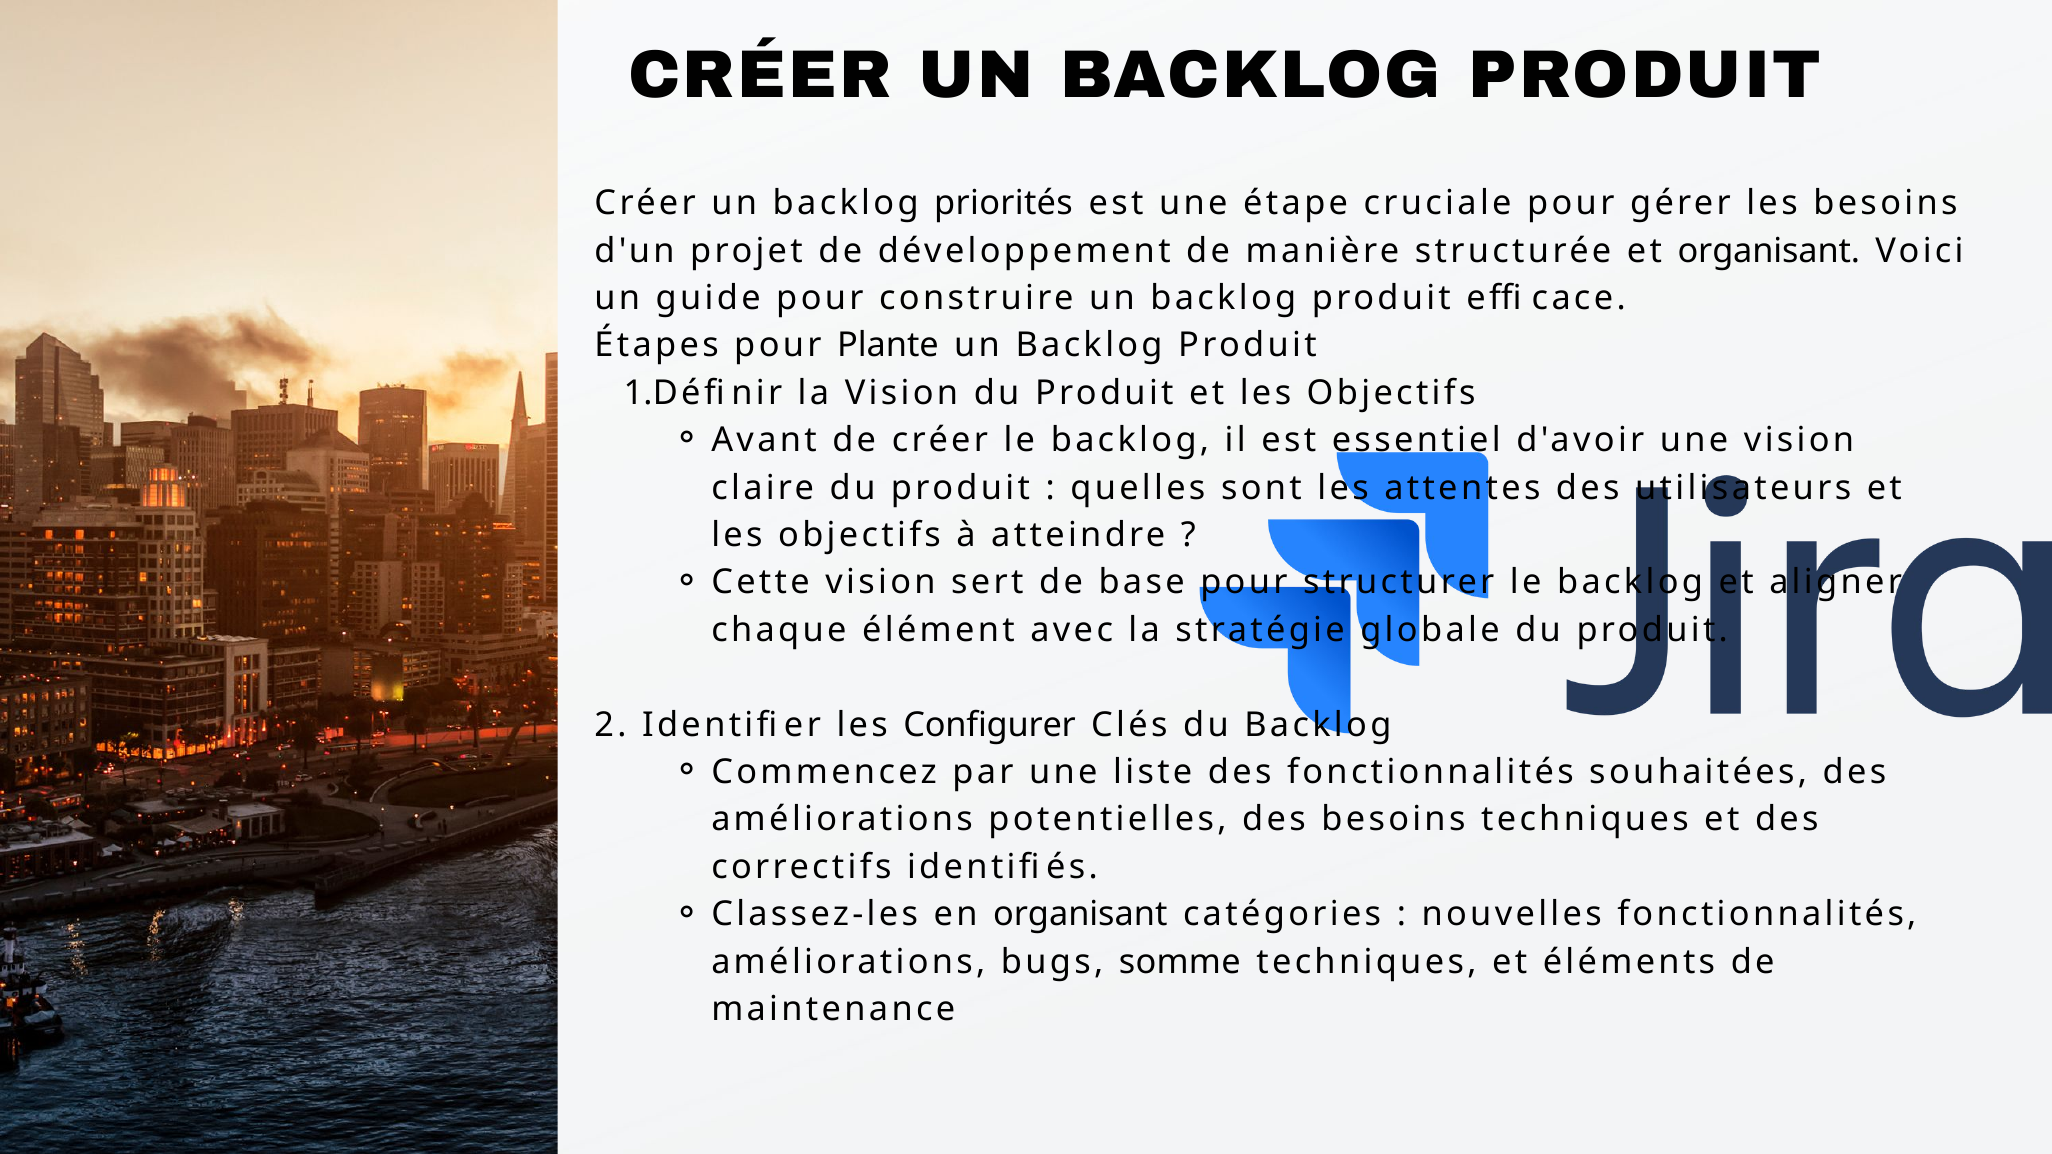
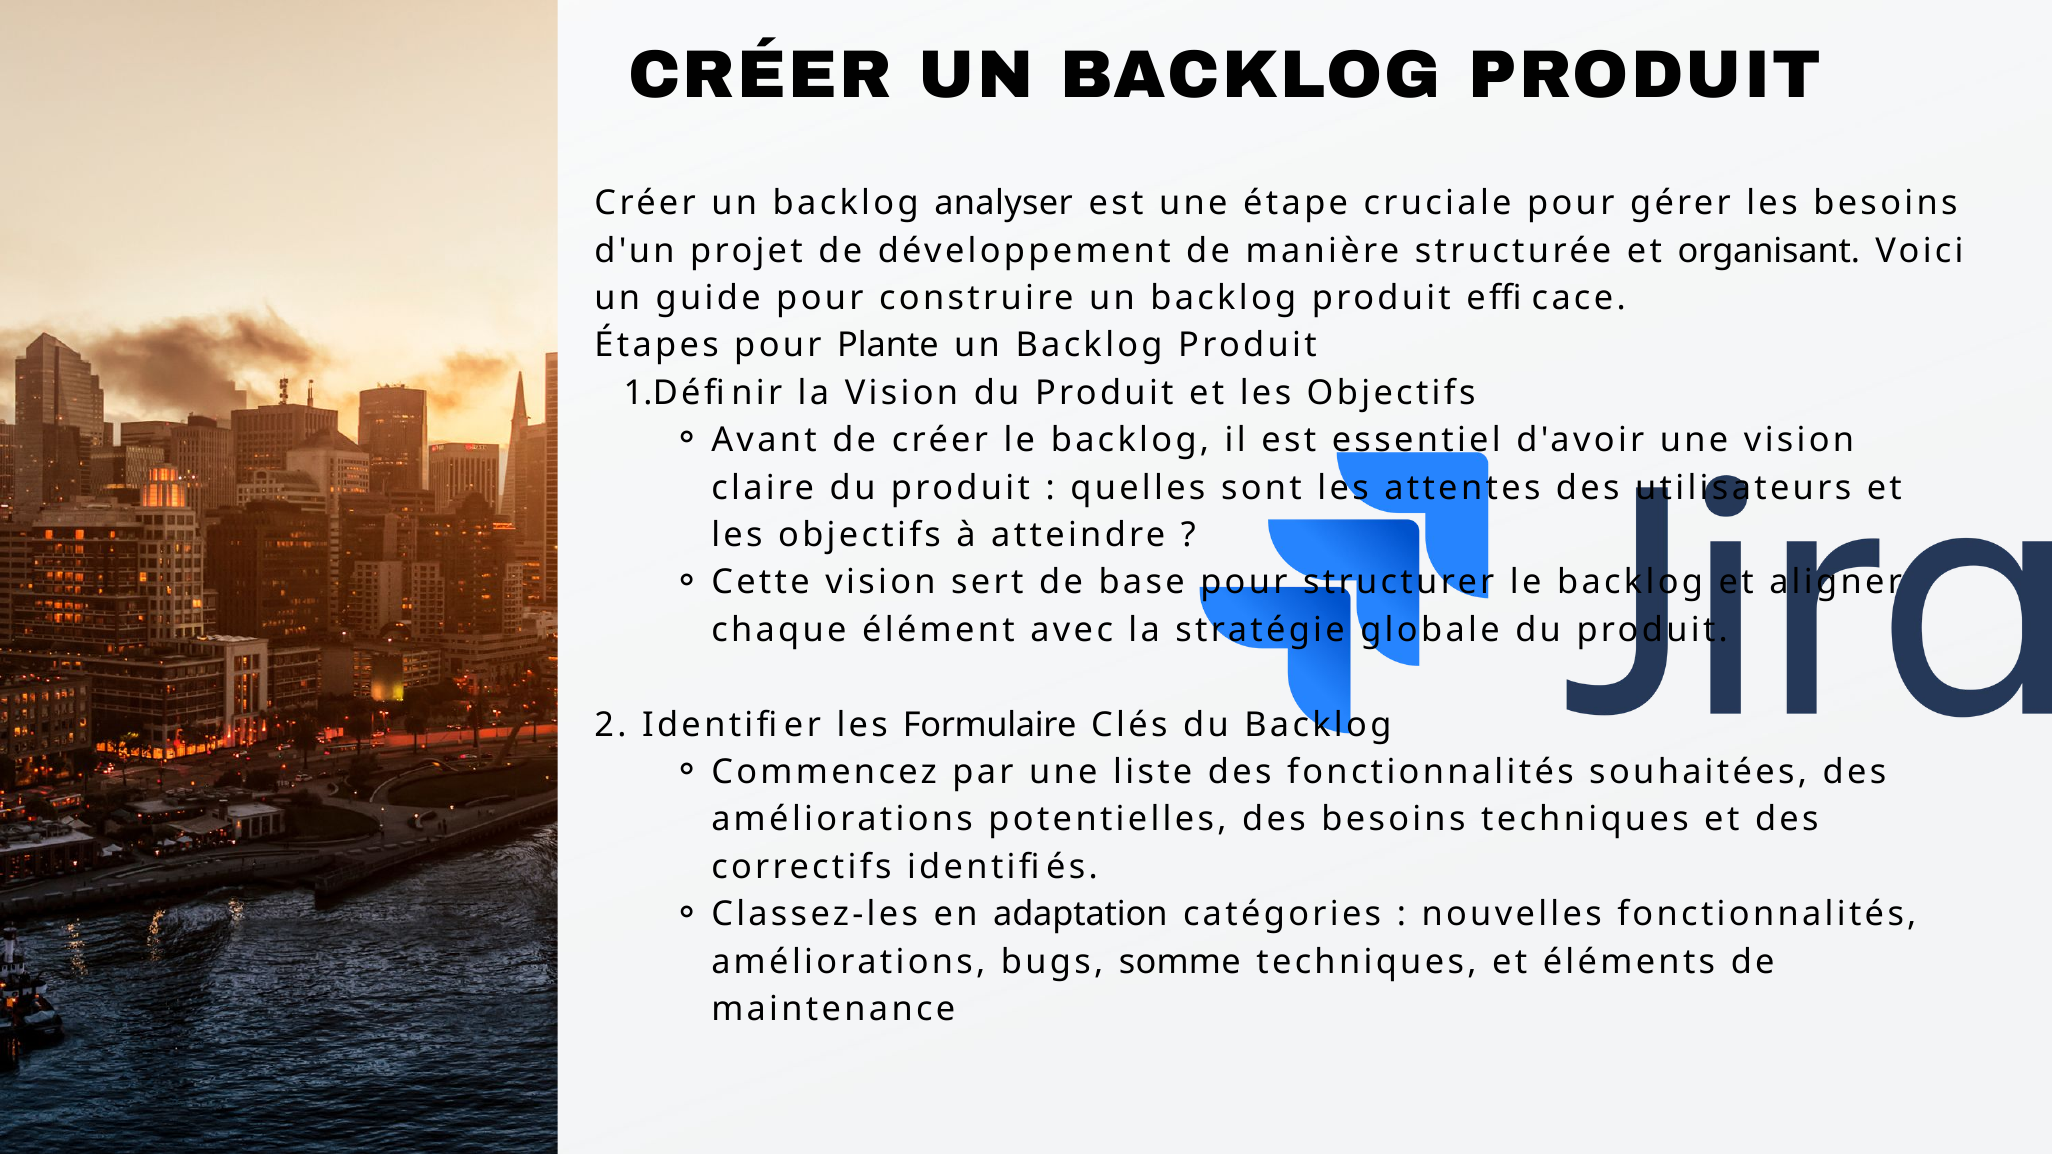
priorités: priorités -> analyser
Configurer: Configurer -> Formulaire
en organisant: organisant -> adaptation
